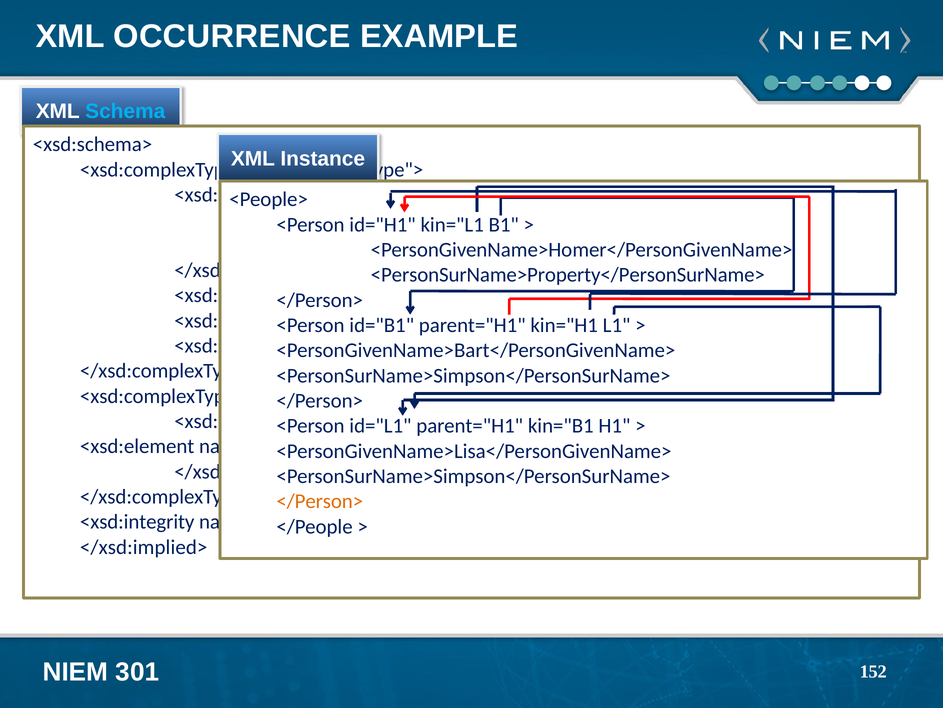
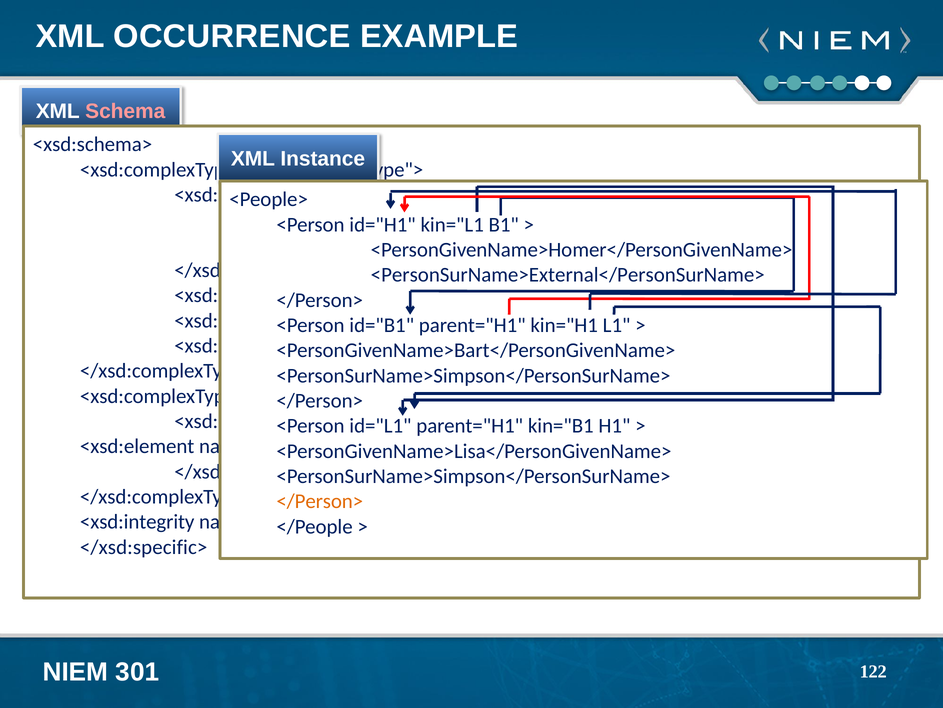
Schema colour: light blue -> pink
<PersonSurName>Property</PersonSurName>: <PersonSurName>Property</PersonSurName> -> <PersonSurName>External</PersonSurName>
</xsd:implied>: </xsd:implied> -> </xsd:specific>
152: 152 -> 122
